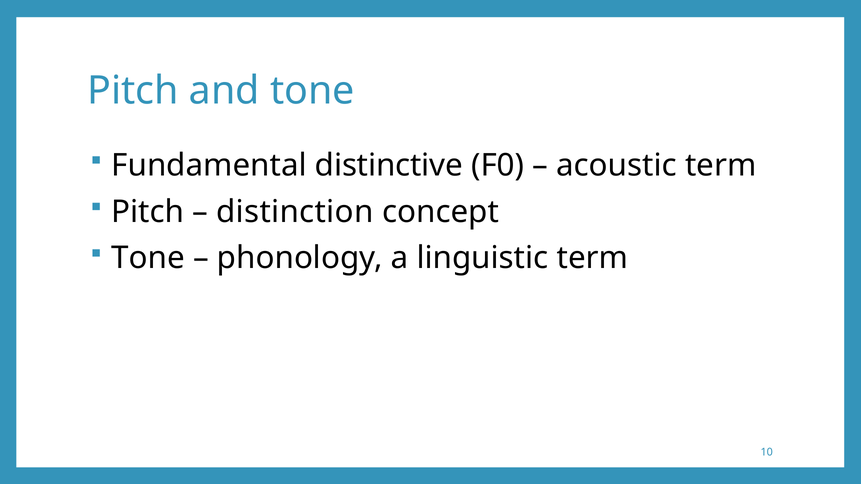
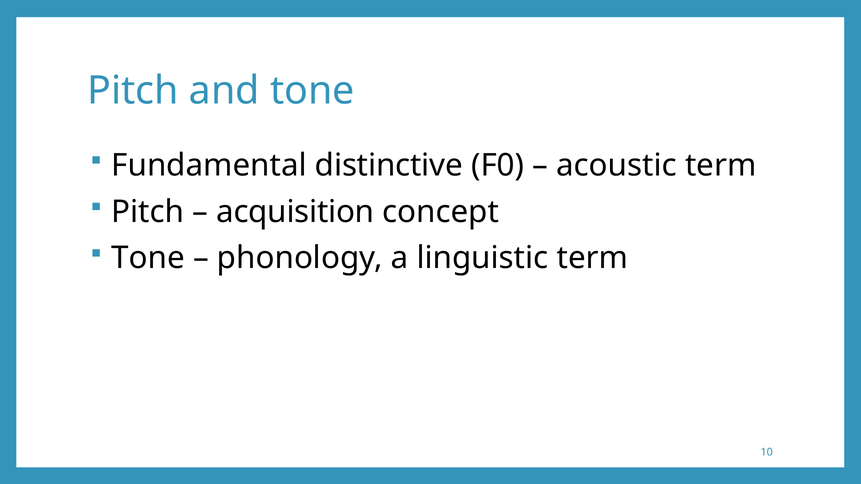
distinction: distinction -> acquisition
